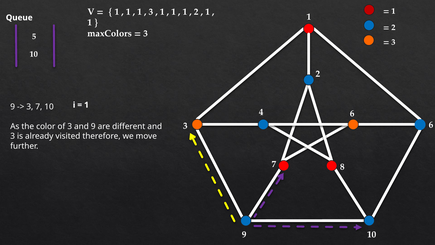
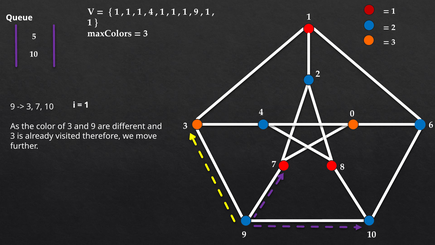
3 at (151, 12): 3 -> 4
2 at (196, 12): 2 -> 9
4 6: 6 -> 0
